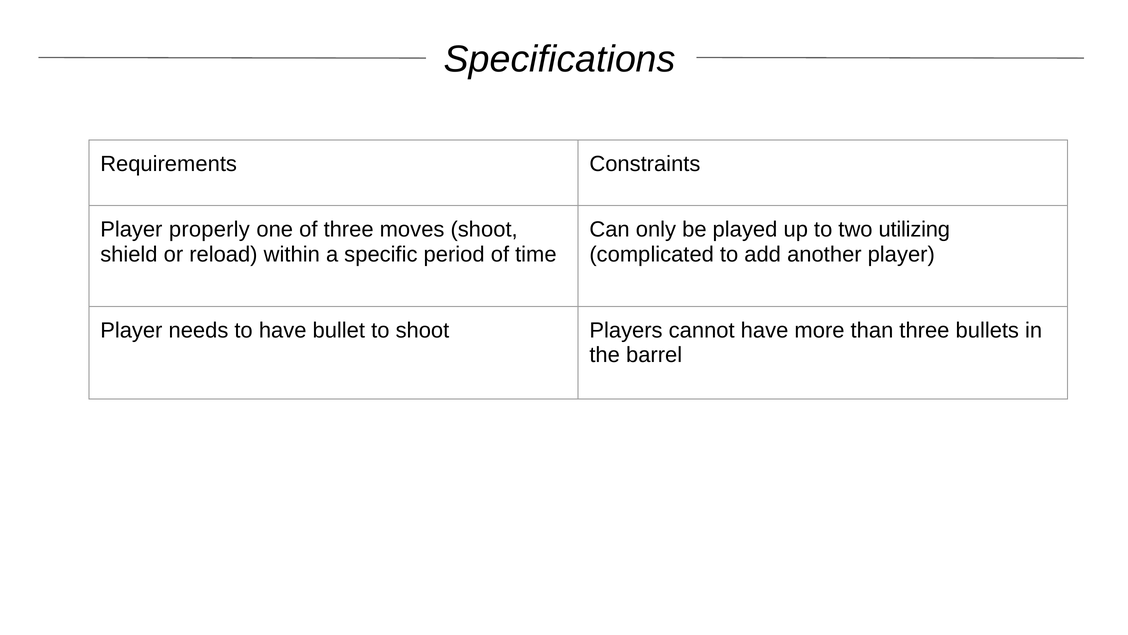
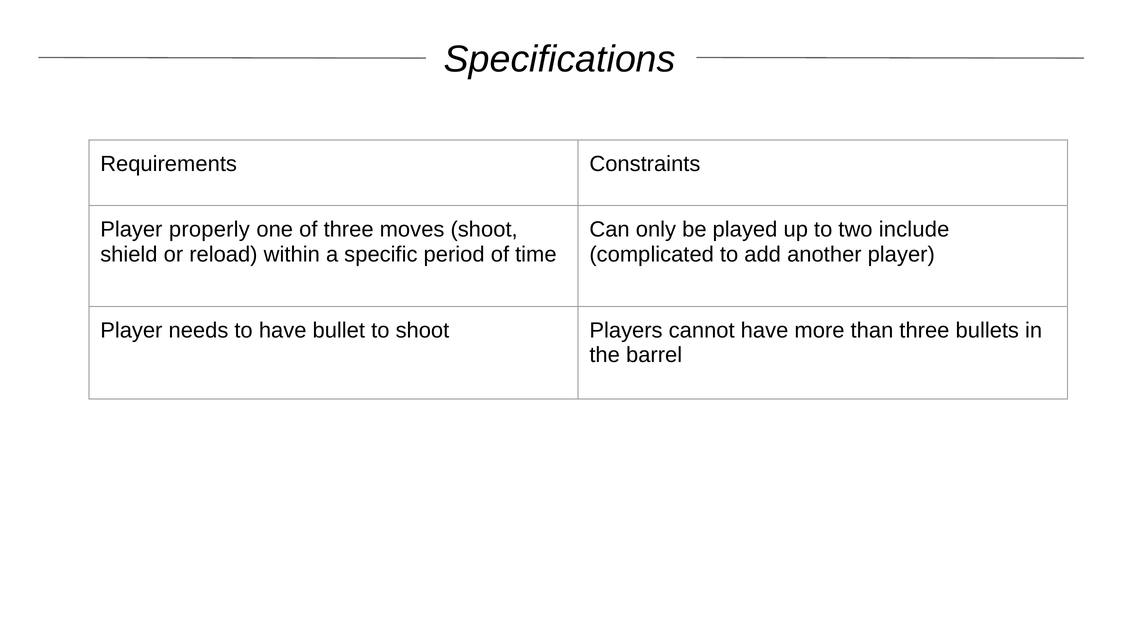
utilizing: utilizing -> include
